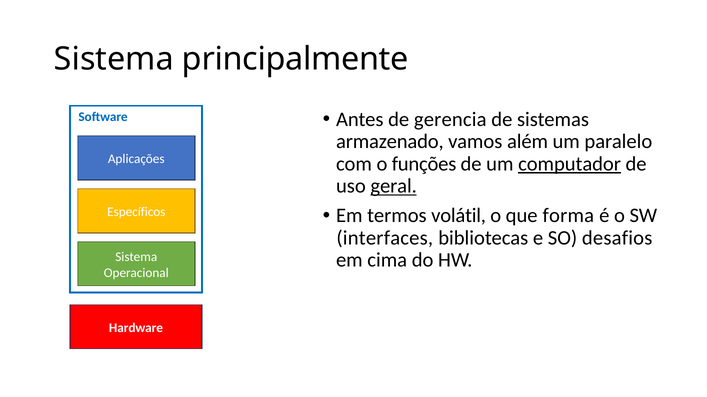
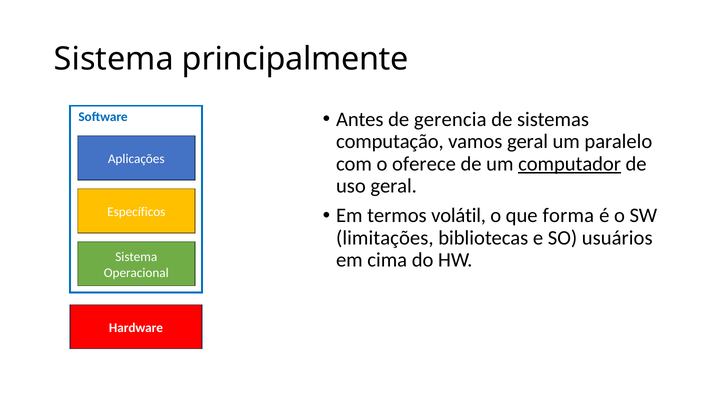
armazenado: armazenado -> computação
vamos além: além -> geral
funções: funções -> oferece
geral at (394, 186) underline: present -> none
interfaces: interfaces -> limitações
desafios: desafios -> usuários
